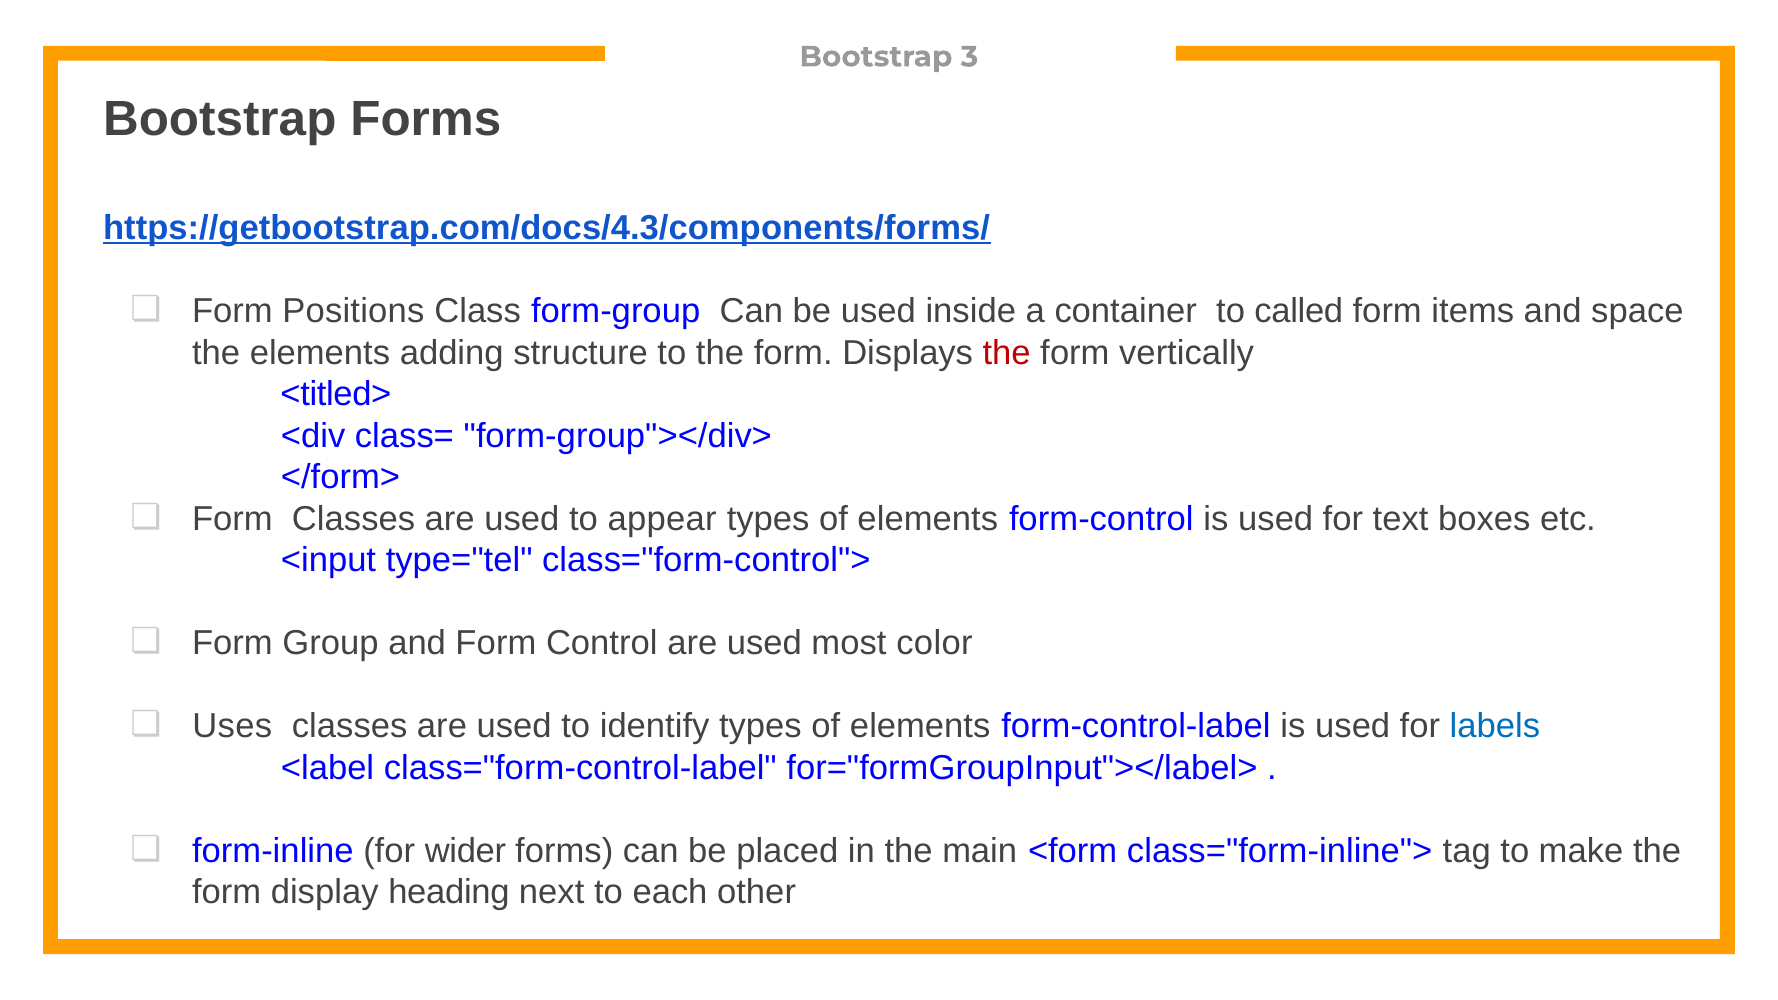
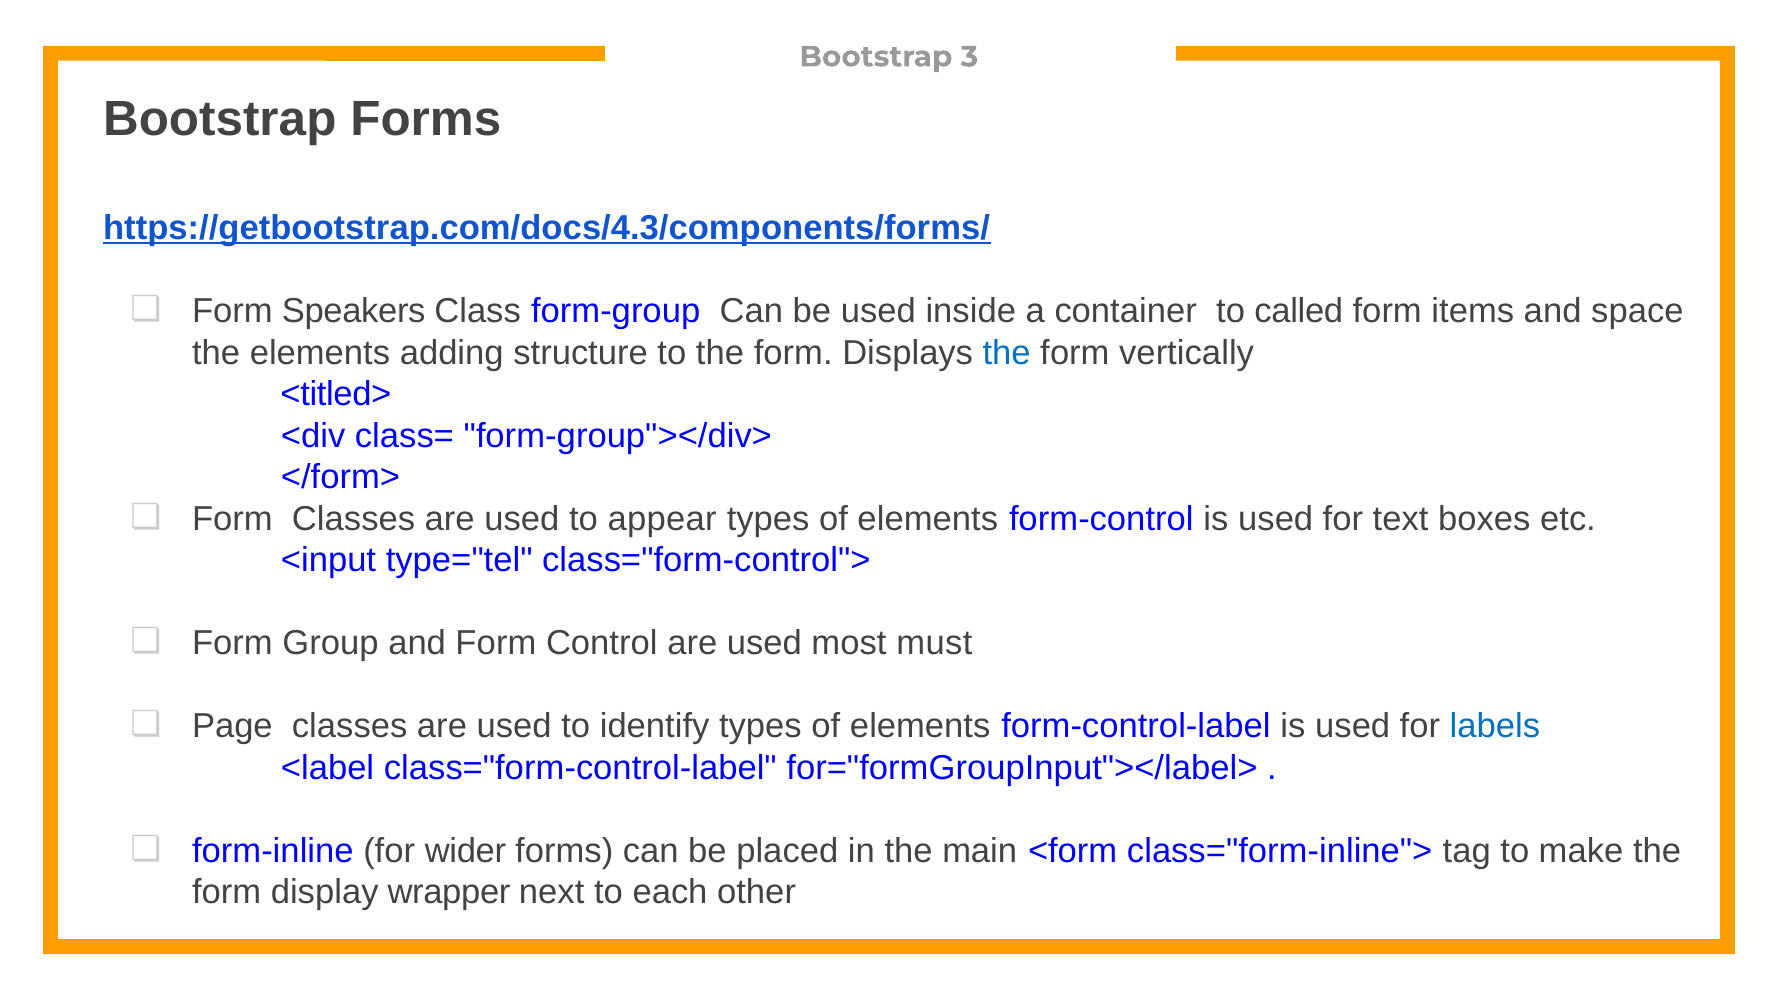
Positions: Positions -> Speakers
the at (1007, 353) colour: red -> blue
color: color -> must
Uses: Uses -> Page
heading: heading -> wrapper
